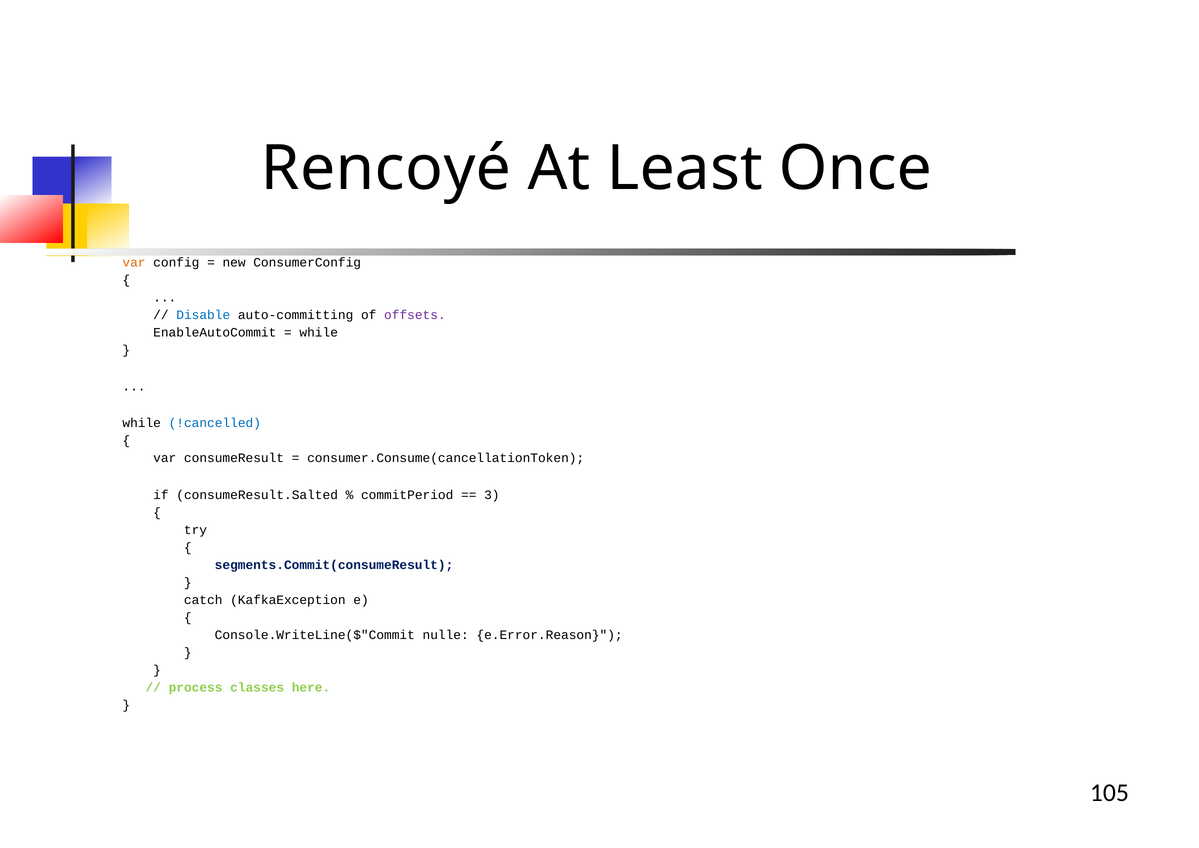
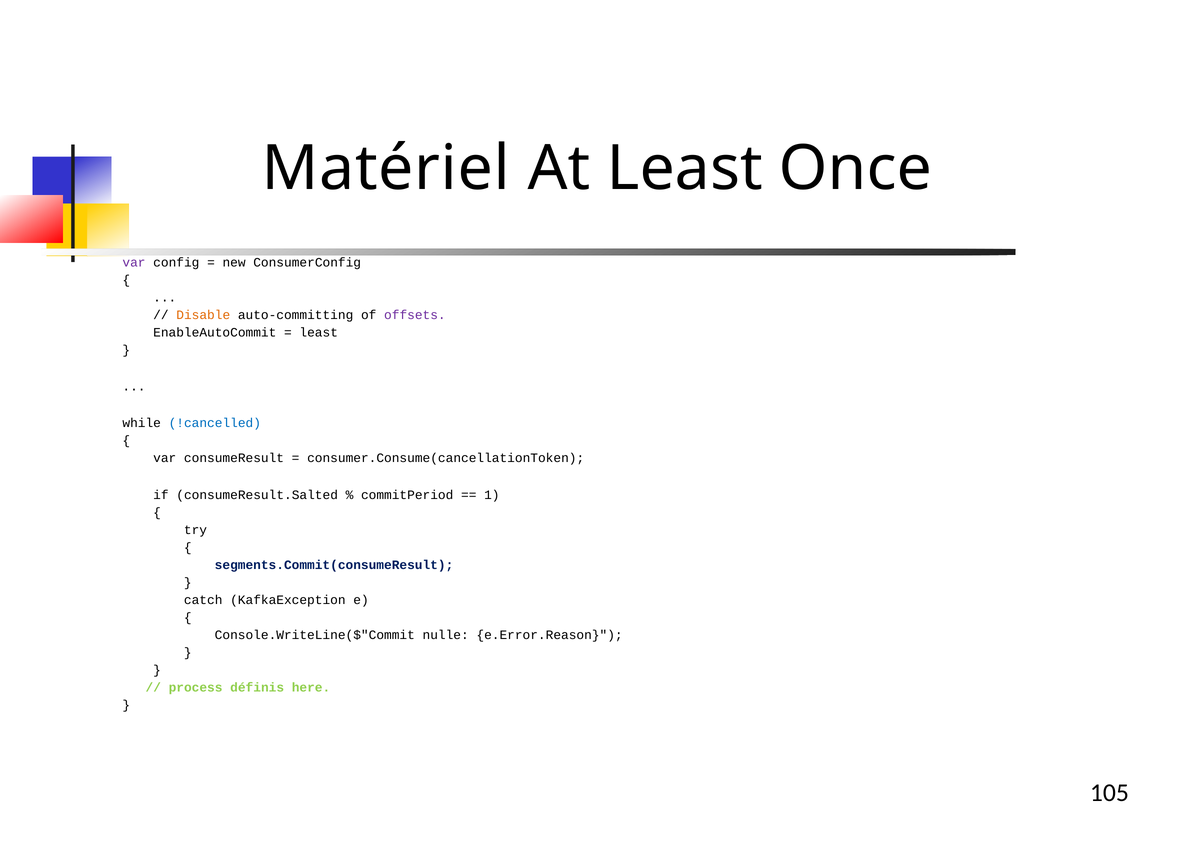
Rencoyé: Rencoyé -> Matériel
var at (134, 262) colour: orange -> purple
Disable colour: blue -> orange
while at (319, 332): while -> least
3: 3 -> 1
classes: classes -> définis
